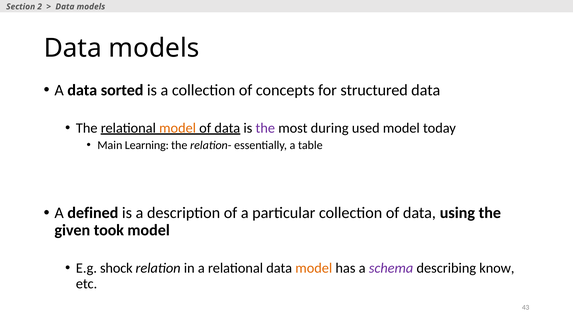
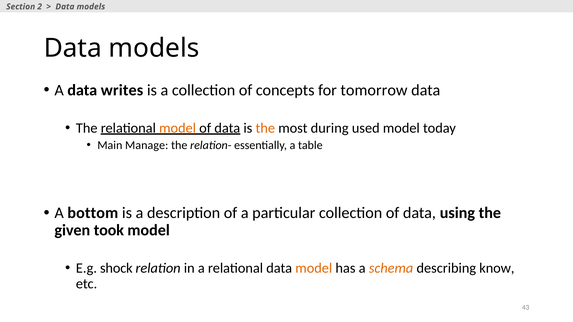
sorted: sorted -> writes
structured: structured -> tomorrow
the at (265, 128) colour: purple -> orange
Learning: Learning -> Manage
defined: defined -> bottom
schema colour: purple -> orange
